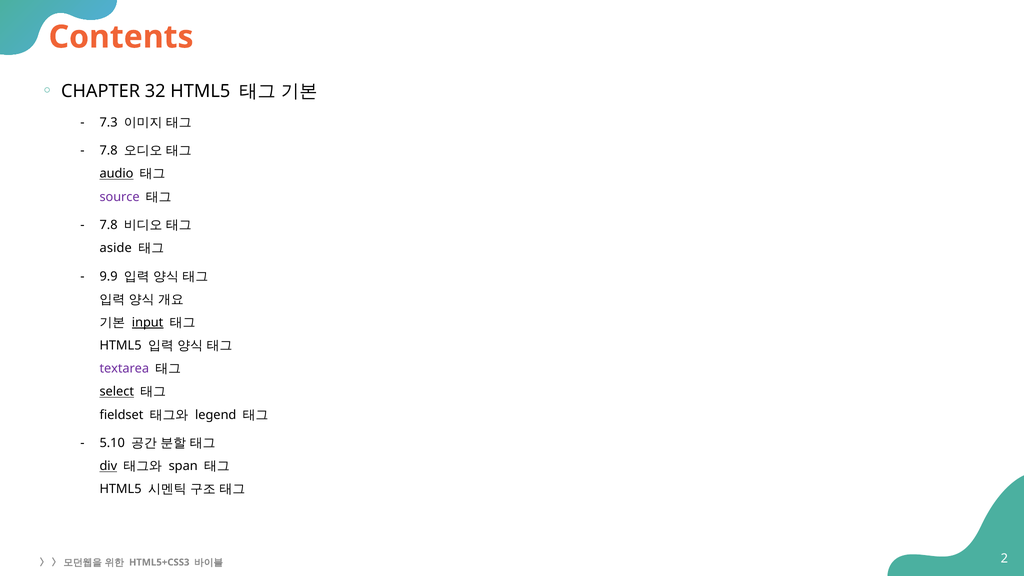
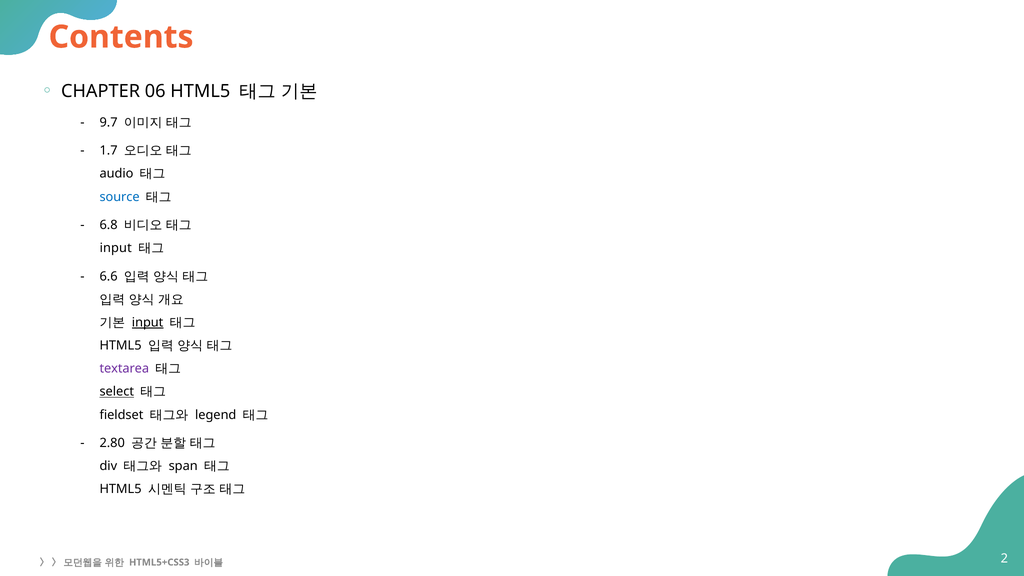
32: 32 -> 06
7.3: 7.3 -> 9.7
7.8 at (109, 151): 7.8 -> 1.7
audio underline: present -> none
source colour: purple -> blue
7.8 at (109, 225): 7.8 -> 6.8
aside at (116, 248): aside -> input
9.9: 9.9 -> 6.6
5.10: 5.10 -> 2.80
div underline: present -> none
